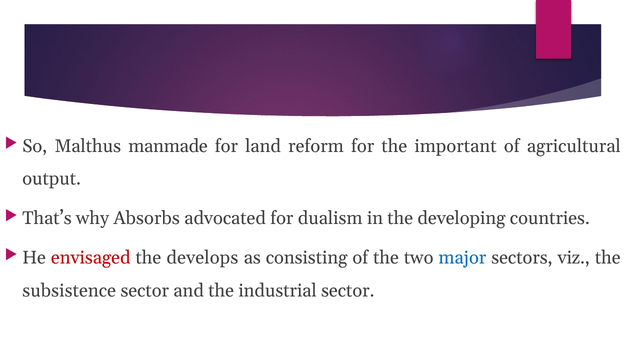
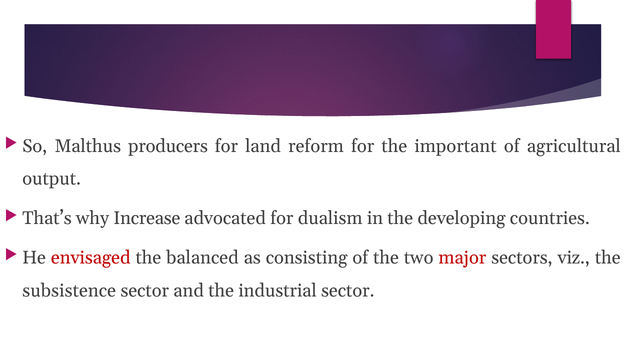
manmade: manmade -> producers
Absorbs: Absorbs -> Increase
develops: develops -> balanced
major colour: blue -> red
